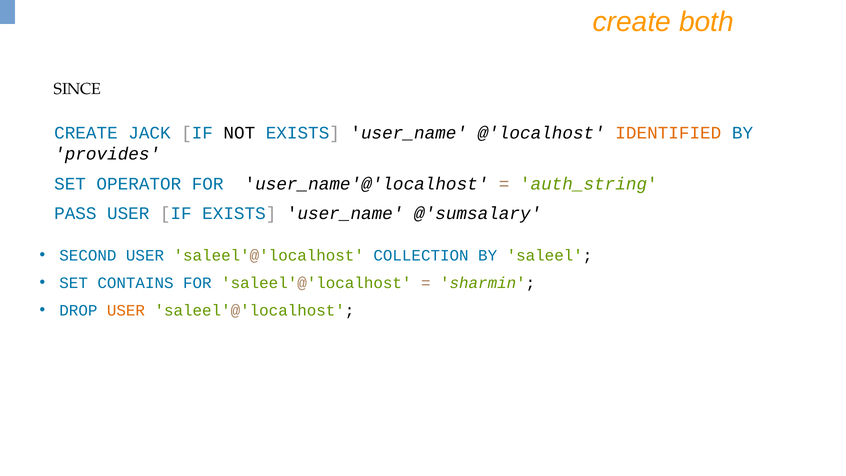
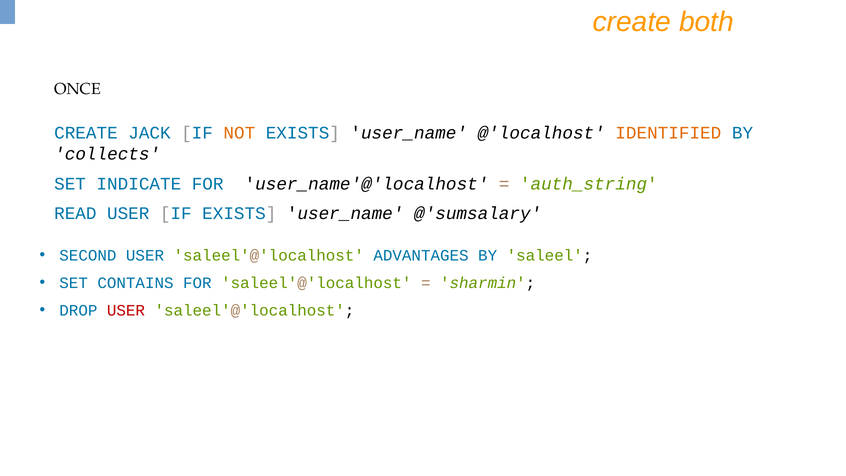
SINCE: SINCE -> ONCE
NOT colour: black -> orange
provides: provides -> collects
OPERATOR: OPERATOR -> INDICATE
PASS: PASS -> READ
COLLECTION: COLLECTION -> ADVANTAGES
USER at (126, 310) colour: orange -> red
